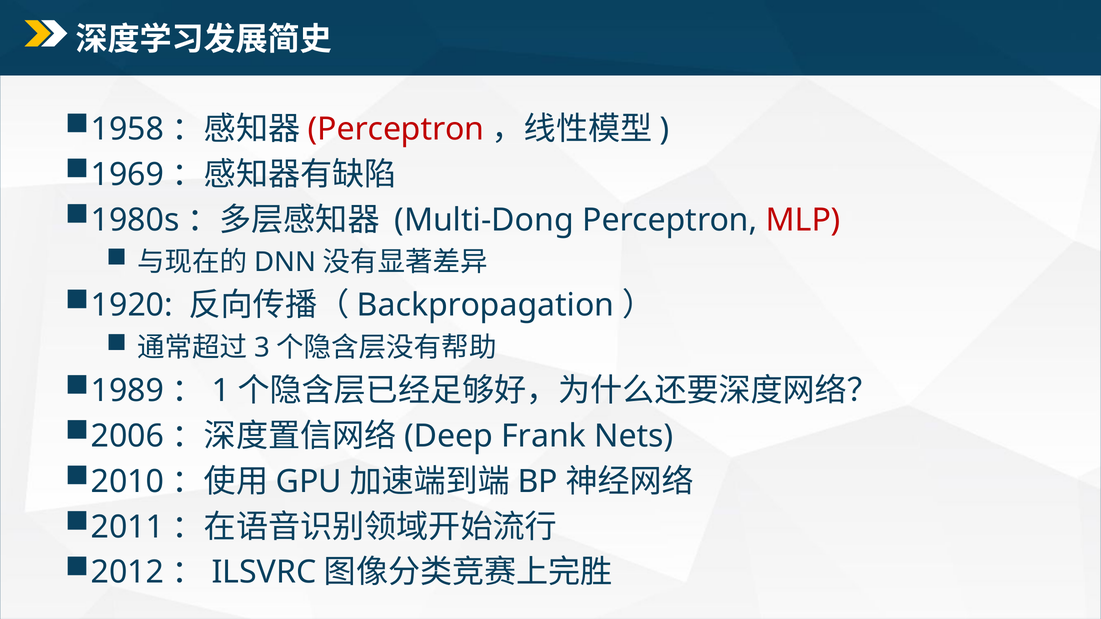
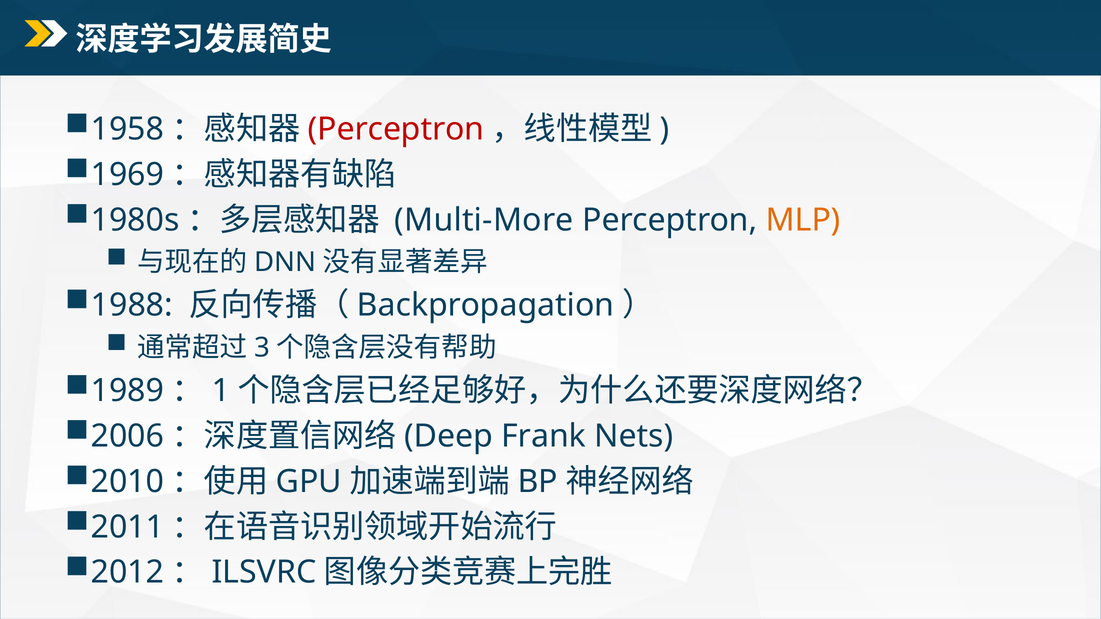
Multi-Dong: Multi-Dong -> Multi-More
MLP colour: red -> orange
1920: 1920 -> 1988
